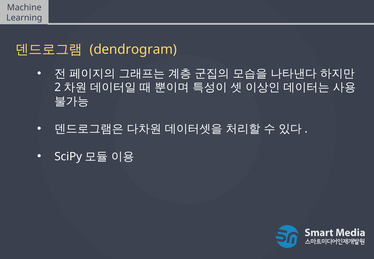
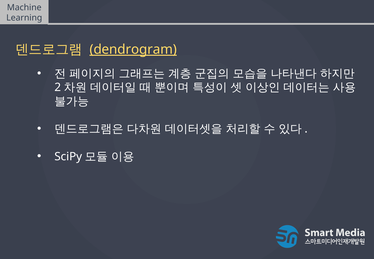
dendrogram underline: none -> present
